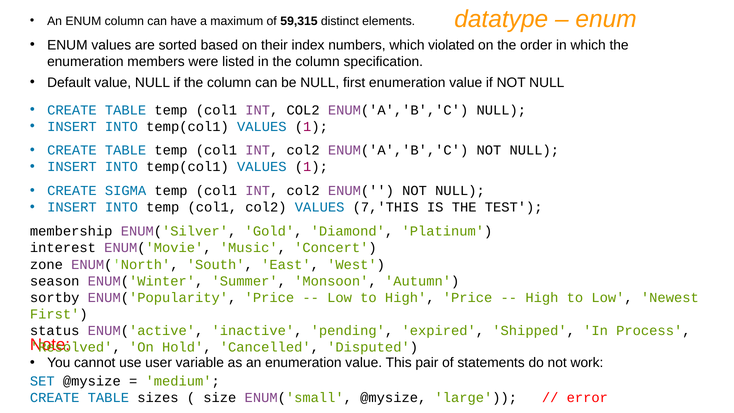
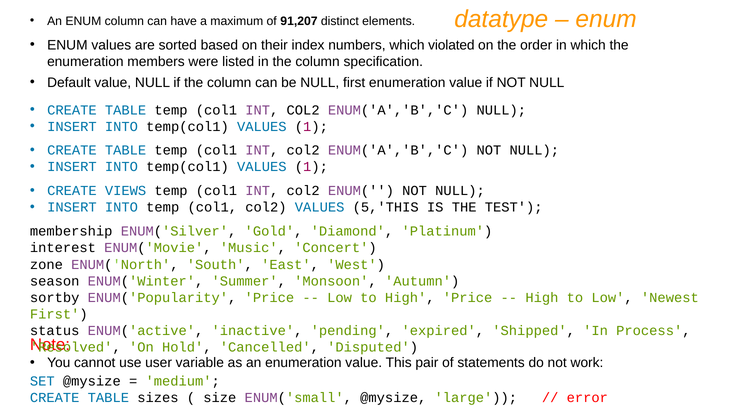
59,315: 59,315 -> 91,207
SIGMA: SIGMA -> VIEWS
7,'THIS: 7,'THIS -> 5,'THIS
